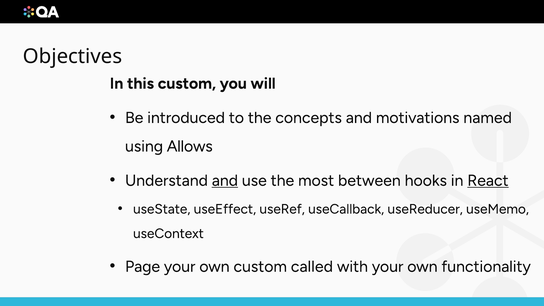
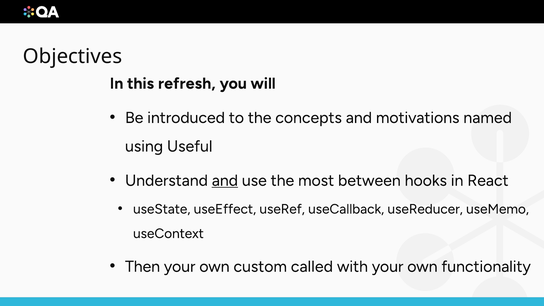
this custom: custom -> refresh
Allows: Allows -> Useful
React underline: present -> none
Page: Page -> Then
